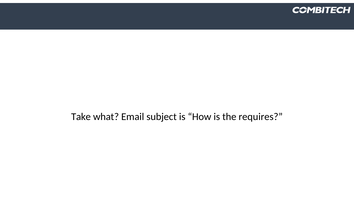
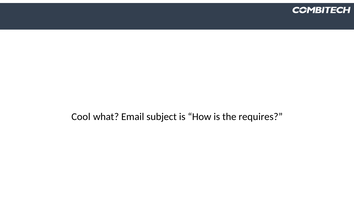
Take: Take -> Cool
